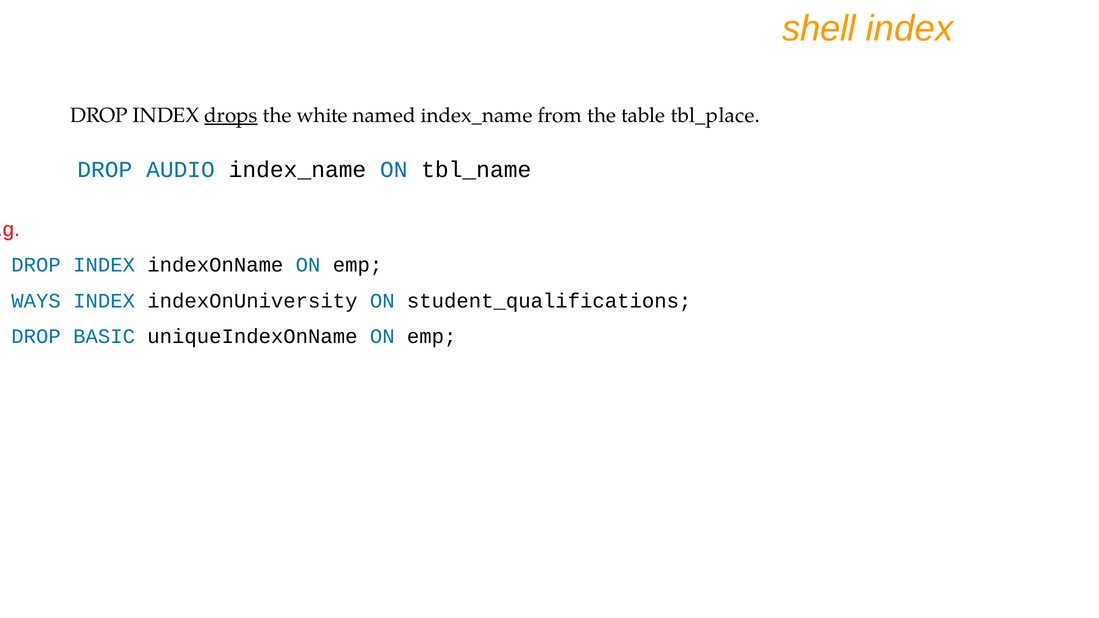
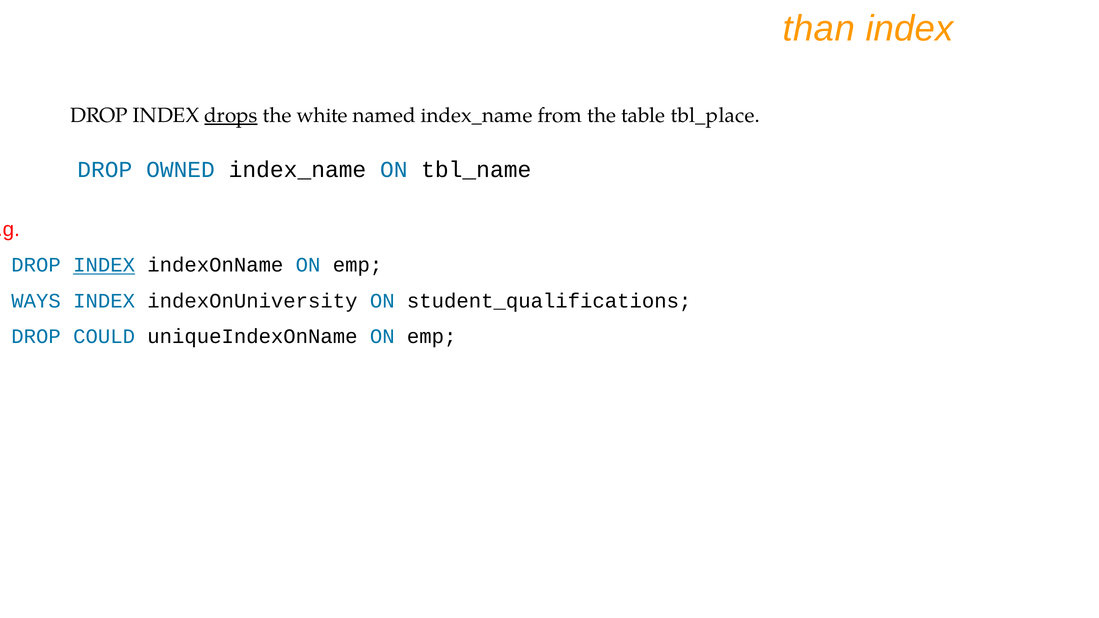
shell: shell -> than
AUDIO: AUDIO -> OWNED
INDEX at (104, 265) underline: none -> present
BASIC: BASIC -> COULD
